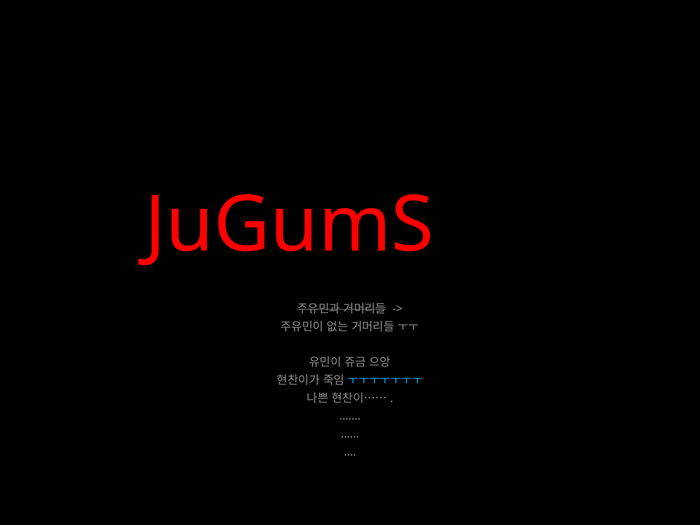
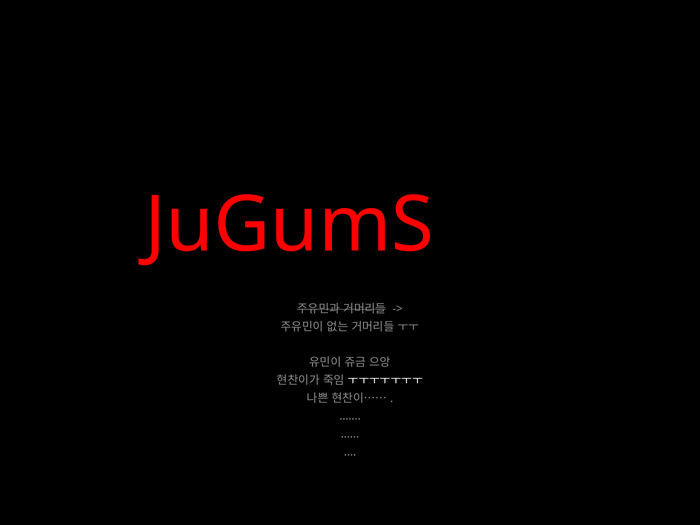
ㅜㅜㅜㅜㅜㅜㅜ colour: light blue -> white
